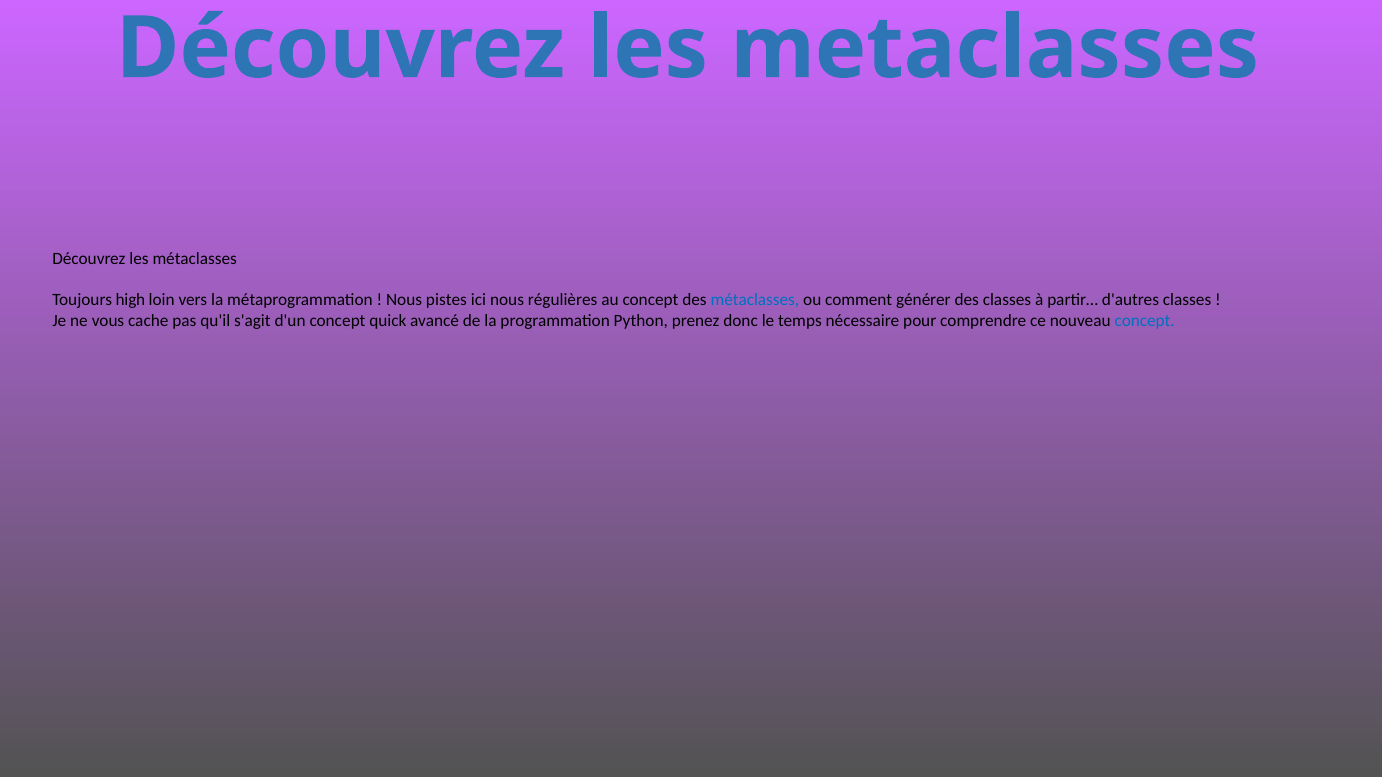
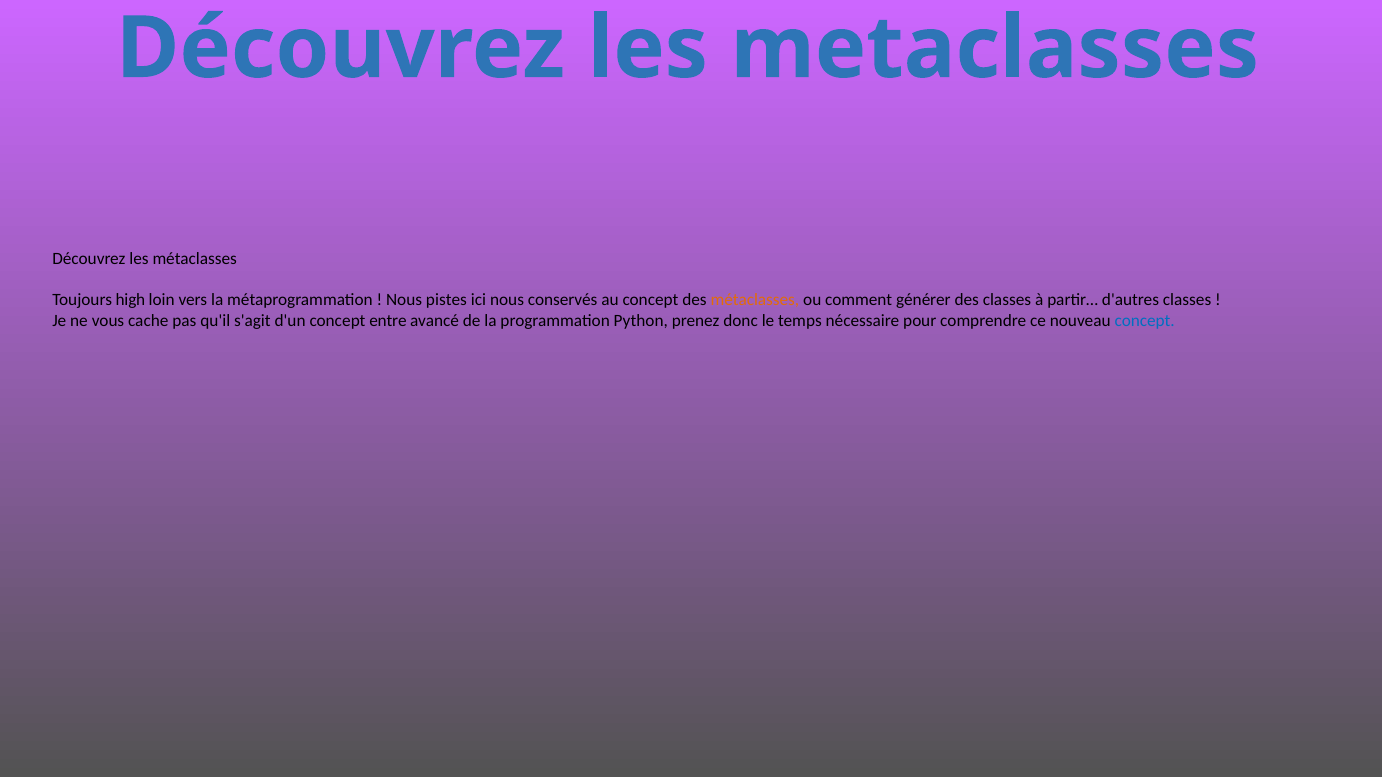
régulières: régulières -> conservés
métaclasses at (755, 300) colour: blue -> orange
quick: quick -> entre
